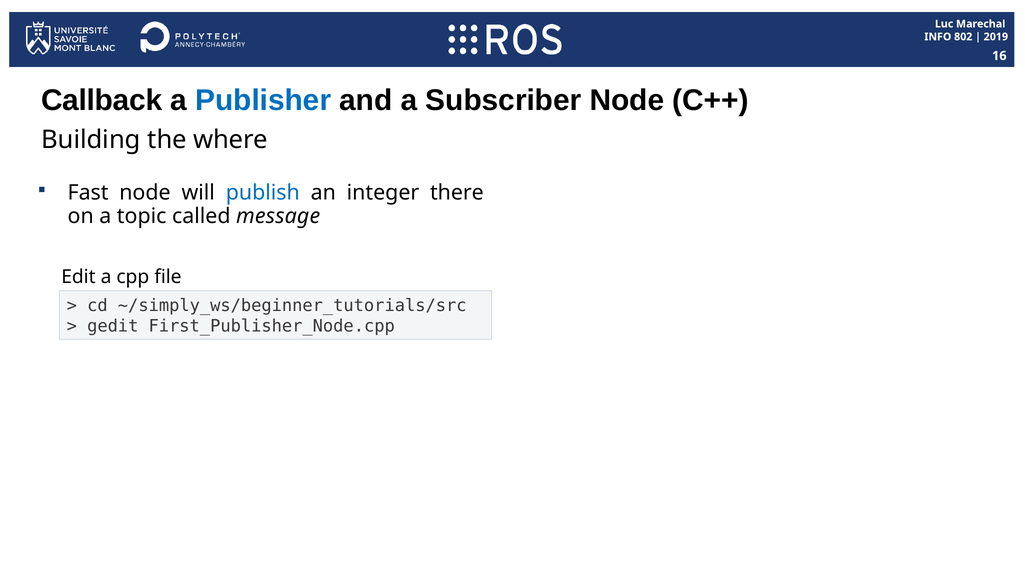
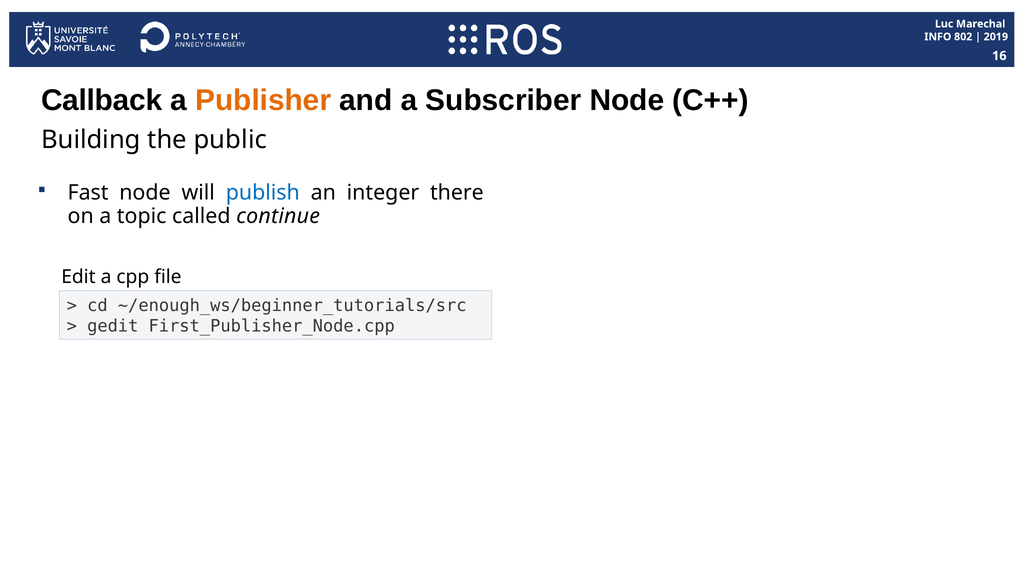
Publisher colour: blue -> orange
where: where -> public
message: message -> continue
~/simply_ws/beginner_tutorials/src: ~/simply_ws/beginner_tutorials/src -> ~/enough_ws/beginner_tutorials/src
